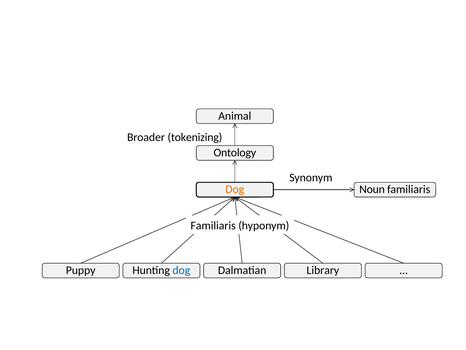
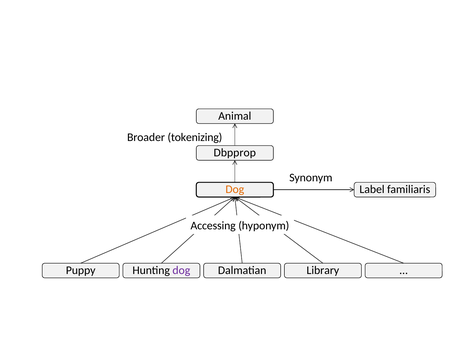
Ontology: Ontology -> Dbpprop
Noun: Noun -> Label
Familiaris at (213, 225): Familiaris -> Accessing
dog at (181, 270) colour: blue -> purple
